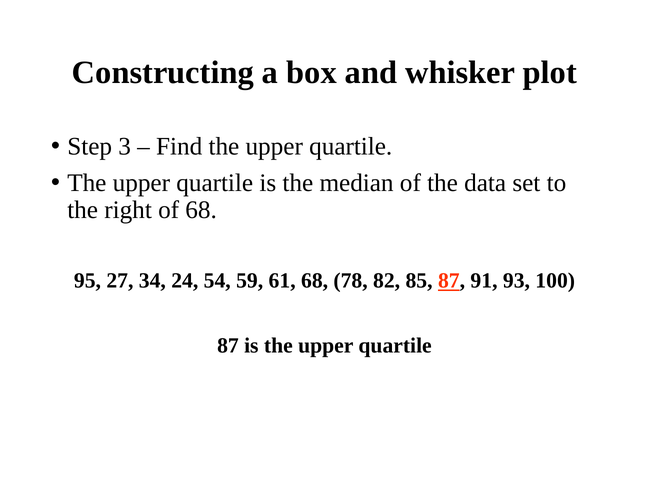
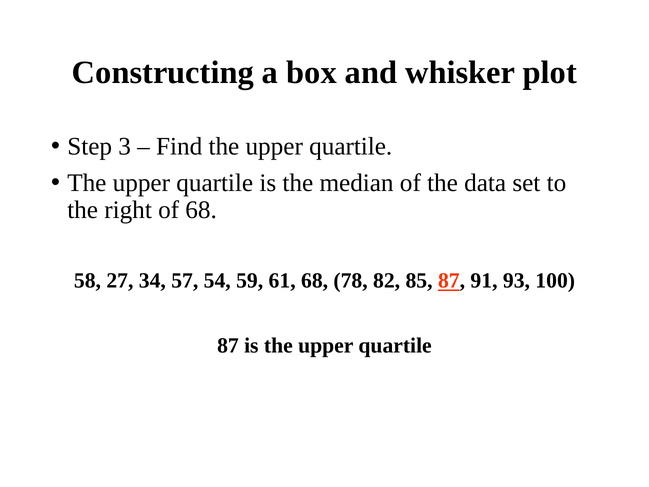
95: 95 -> 58
24: 24 -> 57
